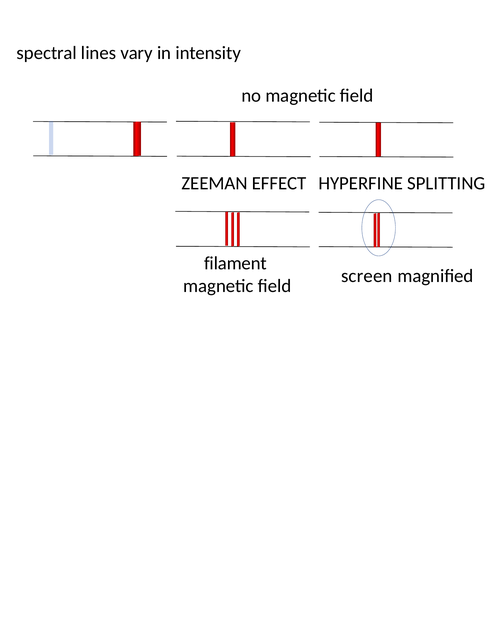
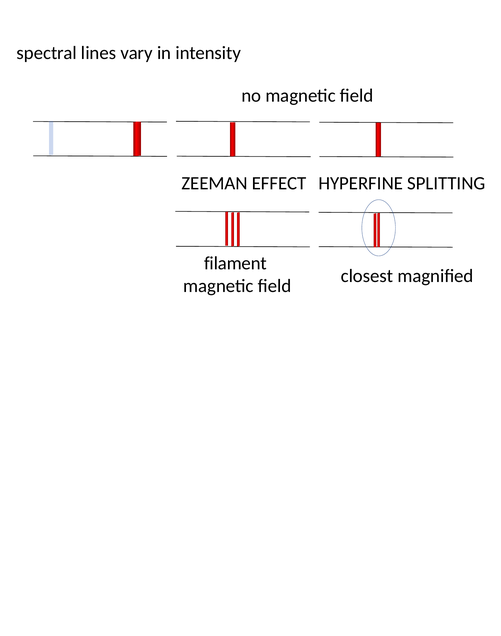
screen: screen -> closest
